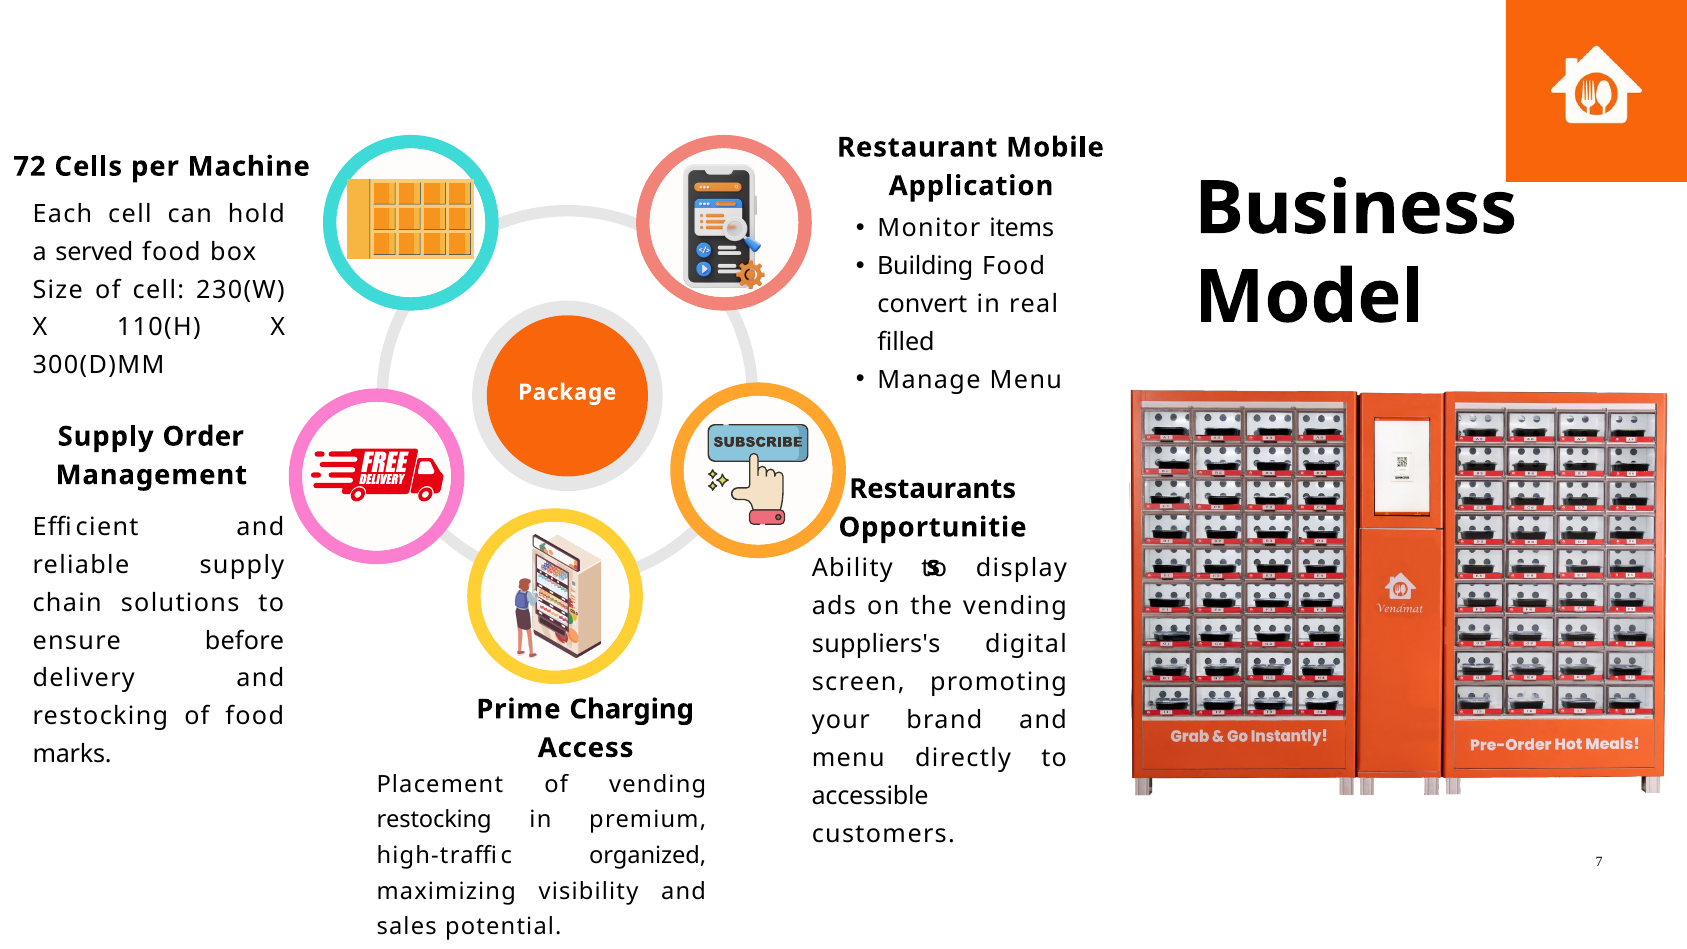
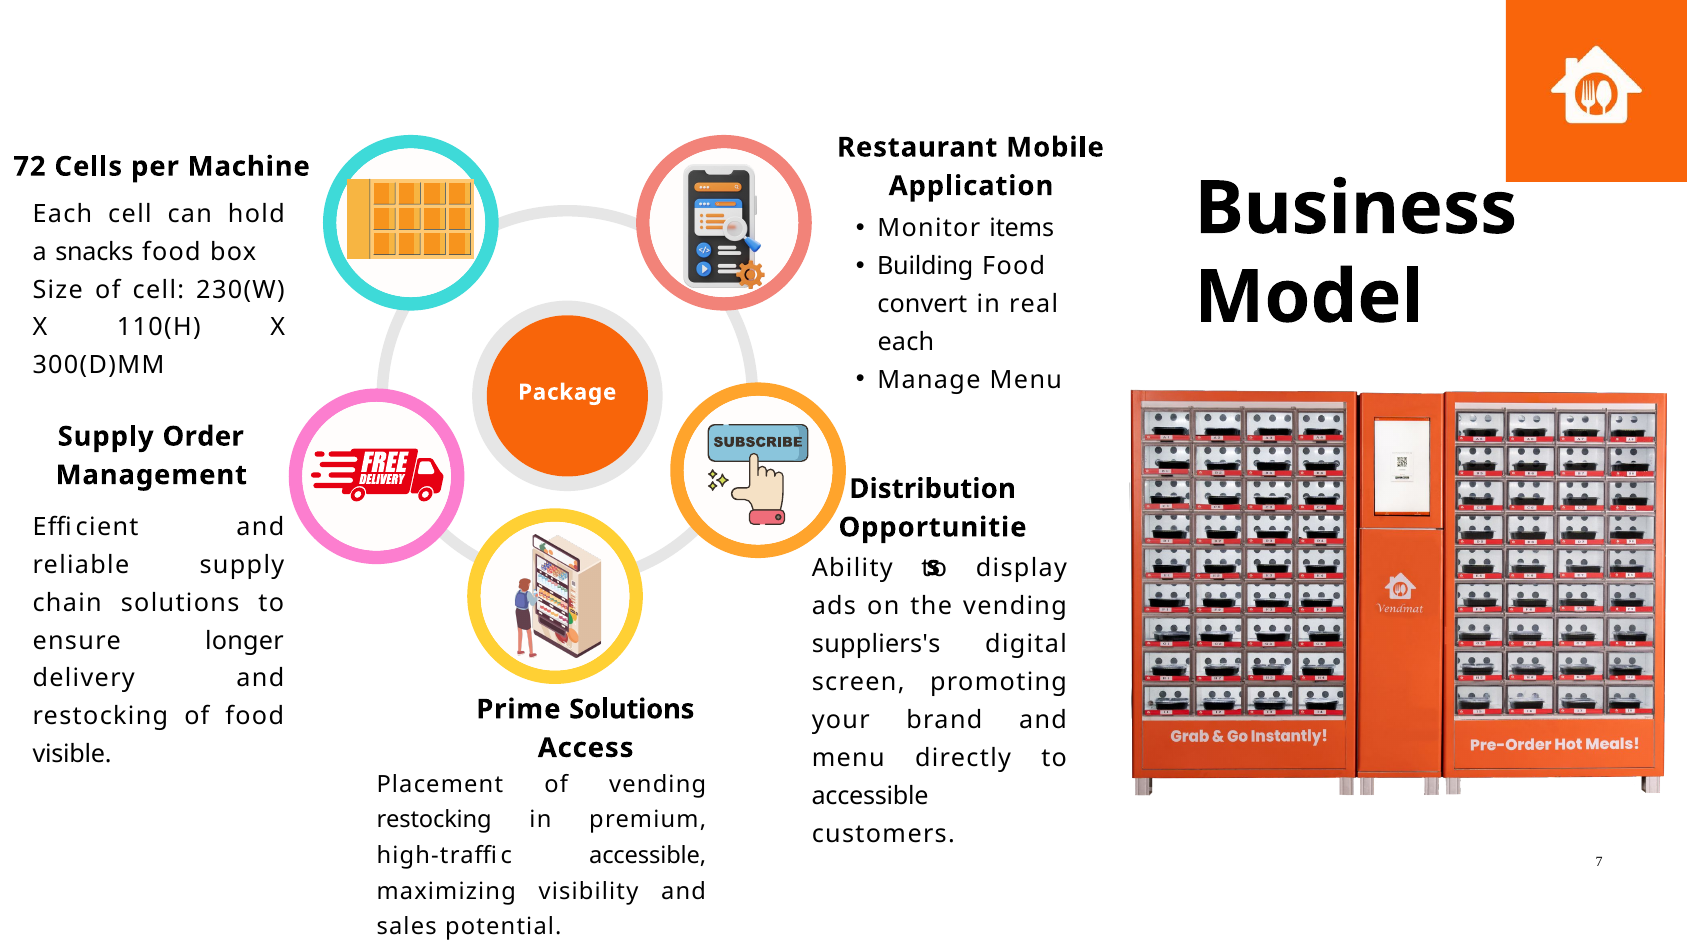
served: served -> snacks
filled at (906, 342): filled -> each
Restaurants: Restaurants -> Distribution
before: before -> longer
Prime Charging: Charging -> Solutions
marks: marks -> visible
high-traffic organized: organized -> accessible
